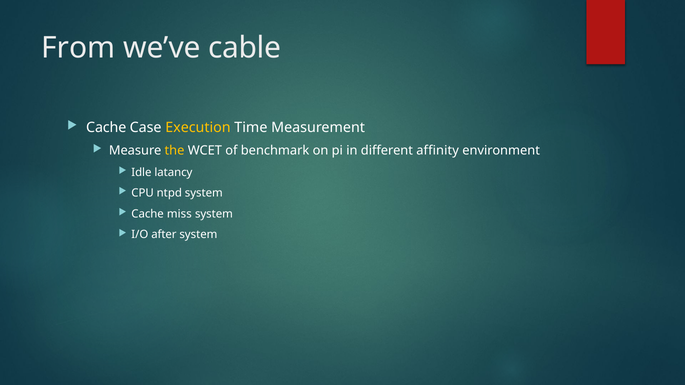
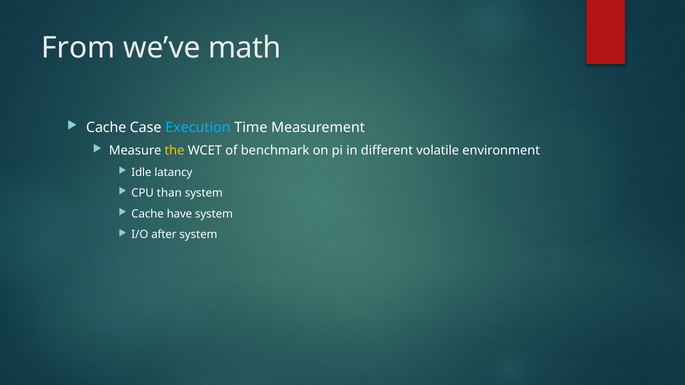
cable: cable -> math
Execution colour: yellow -> light blue
affinity: affinity -> volatile
ntpd: ntpd -> than
miss: miss -> have
